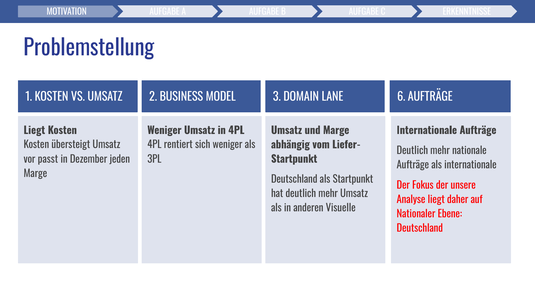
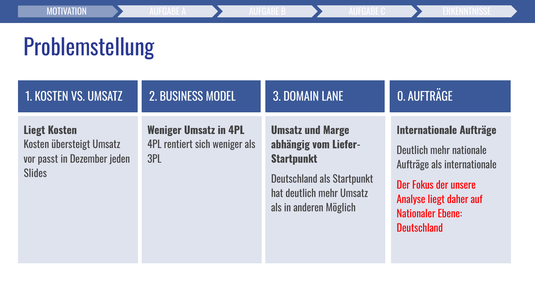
6: 6 -> 0
Marge at (35, 174): Marge -> Slides
Visuelle: Visuelle -> Möglich
